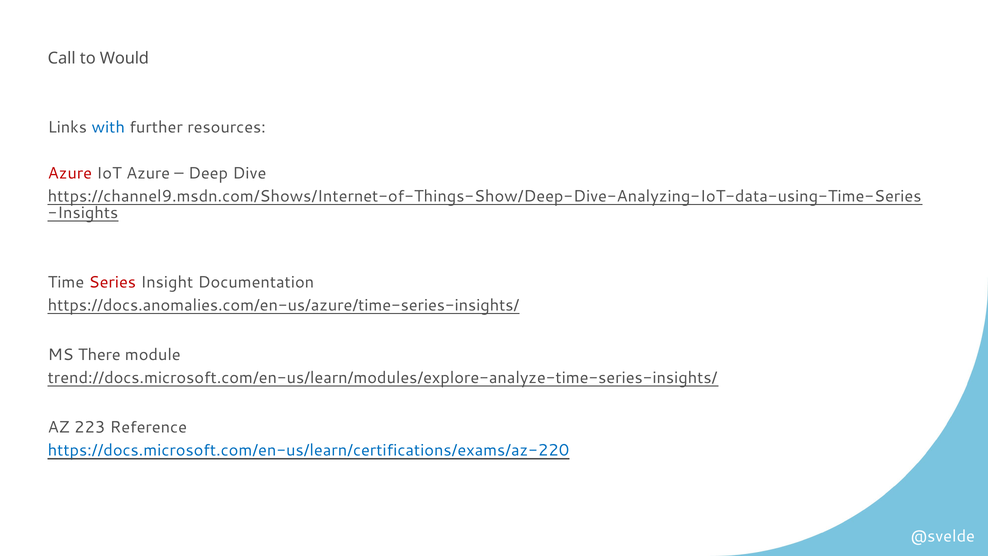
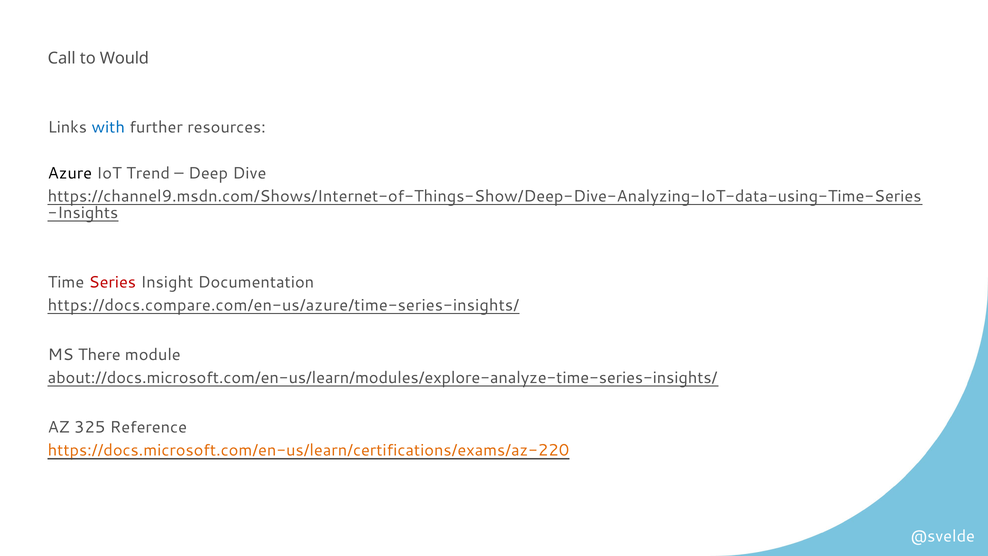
Azure at (70, 173) colour: red -> black
IoT Azure: Azure -> Trend
https://docs.anomalies.com/en-us/azure/time-series-insights/: https://docs.anomalies.com/en-us/azure/time-series-insights/ -> https://docs.compare.com/en-us/azure/time-series-insights/
trend://docs.microsoft.com/en-us/learn/modules/explore-analyze-time-series-insights/: trend://docs.microsoft.com/en-us/learn/modules/explore-analyze-time-series-insights/ -> about://docs.microsoft.com/en-us/learn/modules/explore-analyze-time-series-insights/
223: 223 -> 325
https://docs.microsoft.com/en-us/learn/certifications/exams/az-220 colour: blue -> orange
